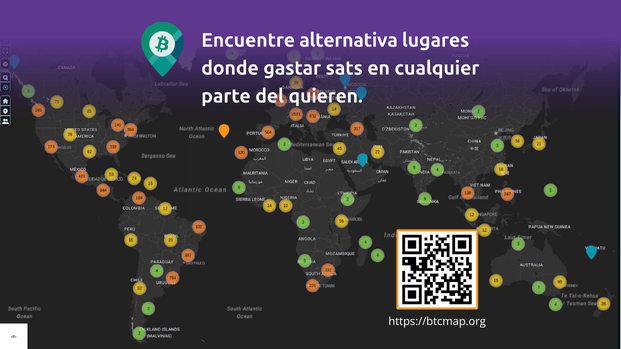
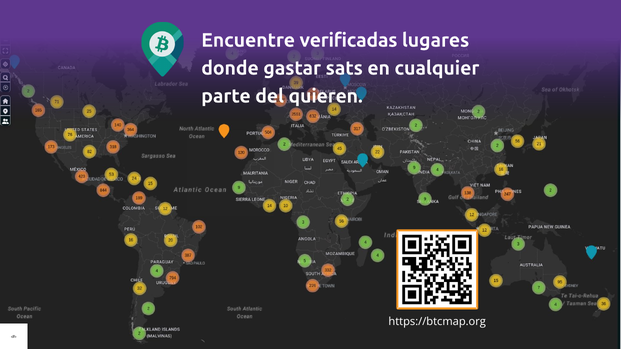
alternativa: alternativa -> verificadas
